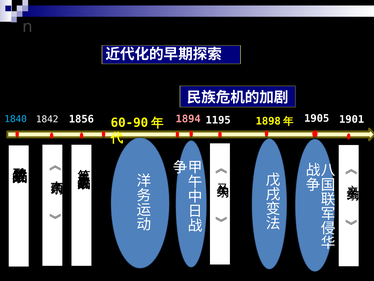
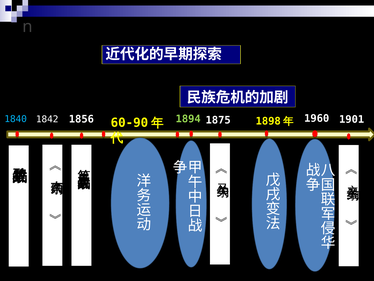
1905: 1905 -> 1960
1894 colour: pink -> light green
1195: 1195 -> 1875
